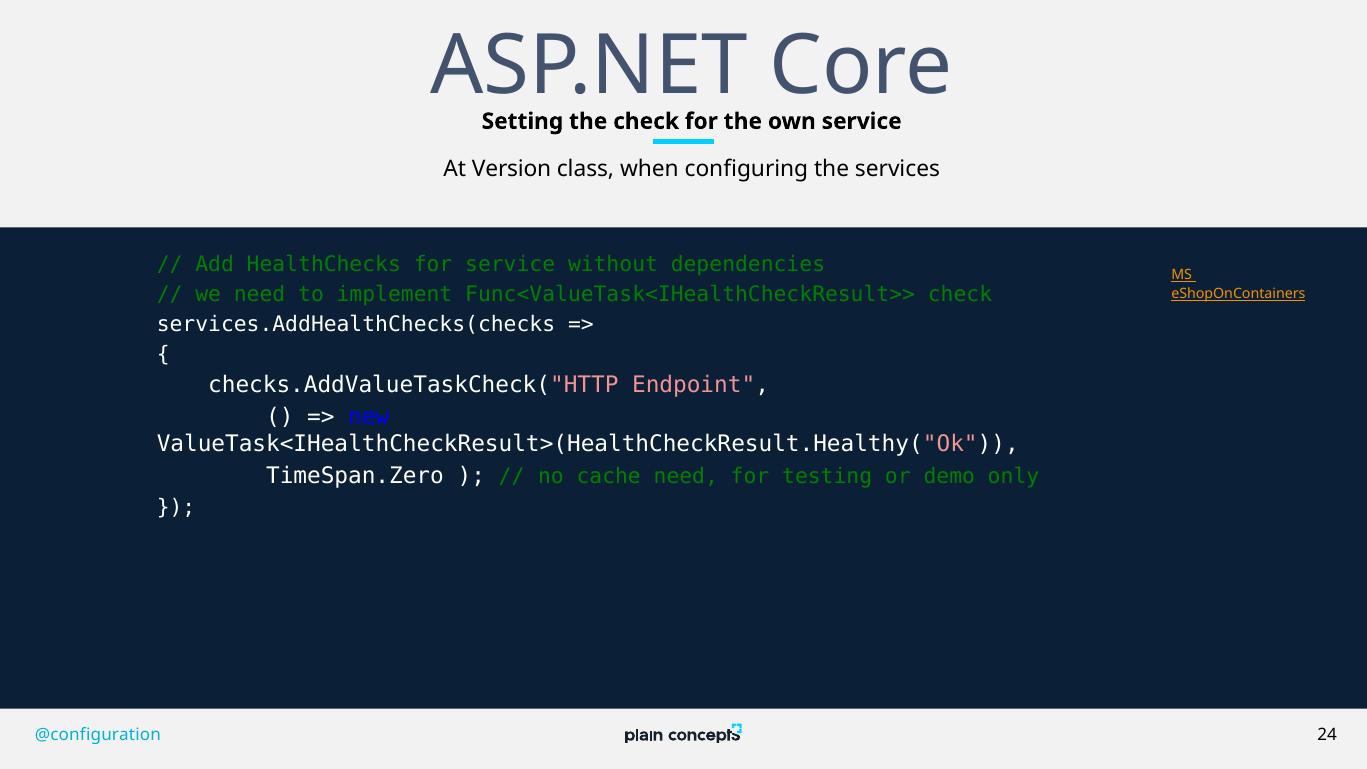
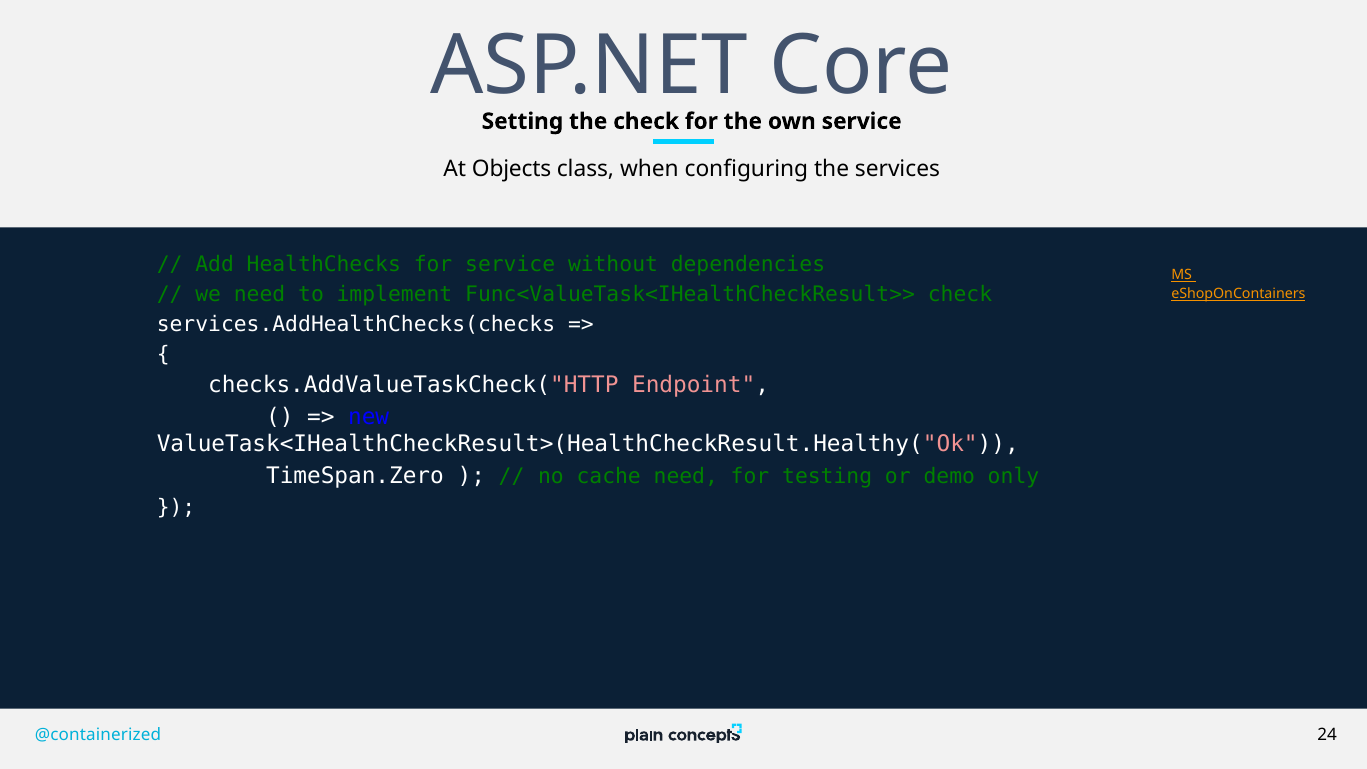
Version: Version -> Objects
@configuration: @configuration -> @containerized
